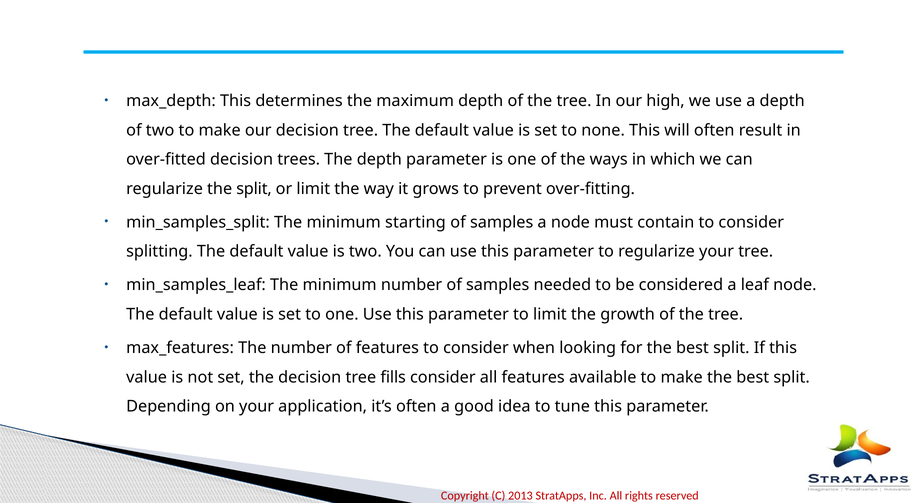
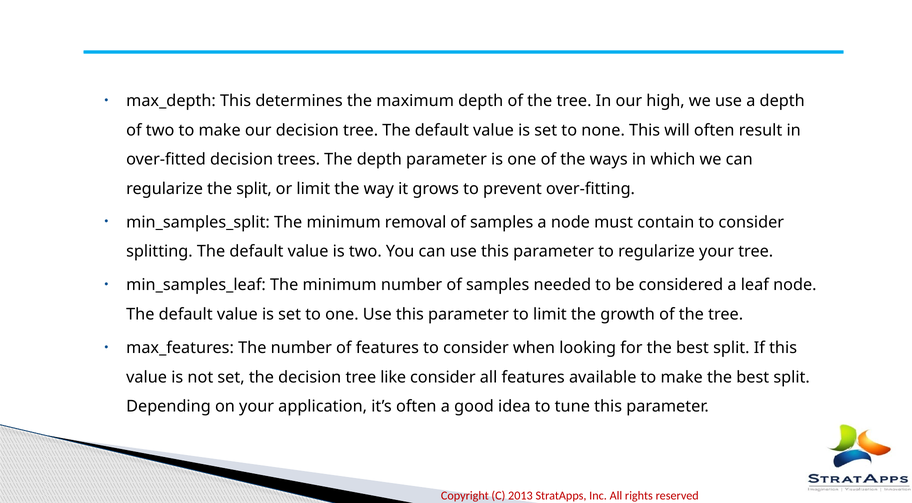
starting: starting -> removal
fills: fills -> like
